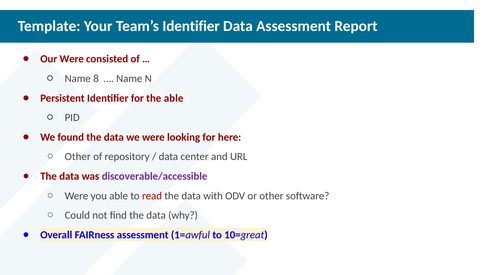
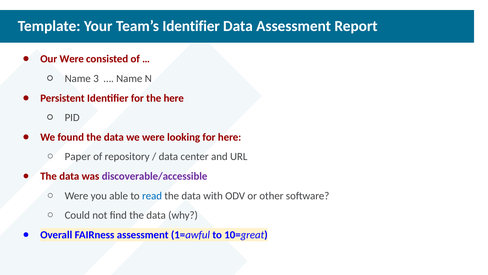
8: 8 -> 3
the able: able -> here
Other at (78, 156): Other -> Paper
read colour: red -> blue
